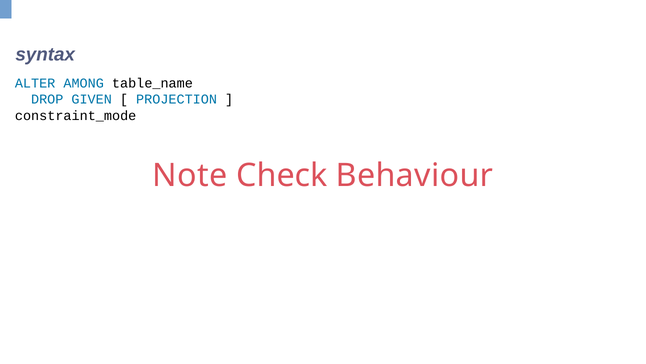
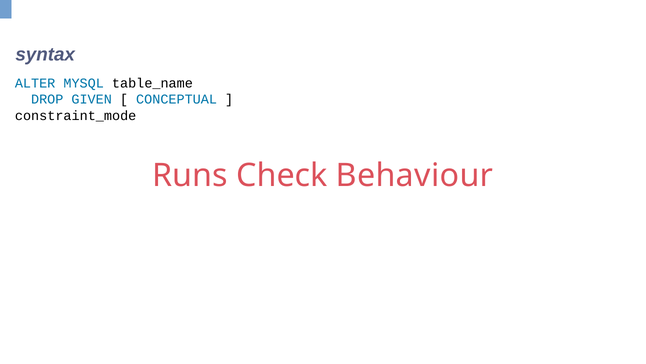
AMONG: AMONG -> MYSQL
PROJECTION: PROJECTION -> CONCEPTUAL
Note: Note -> Runs
